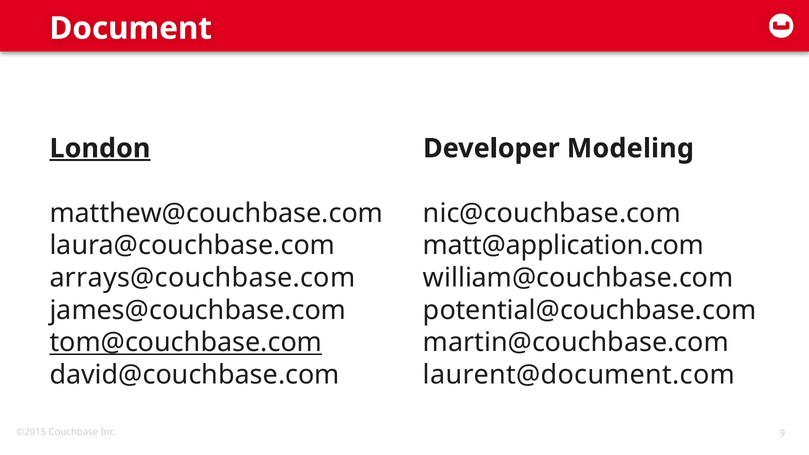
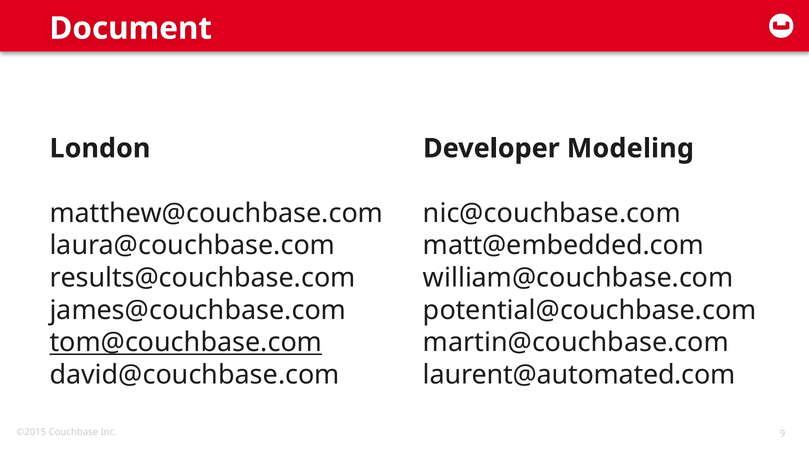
London underline: present -> none
matt@application.com: matt@application.com -> matt@embedded.com
arrays@couchbase.com: arrays@couchbase.com -> results@couchbase.com
laurent@document.com: laurent@document.com -> laurent@automated.com
